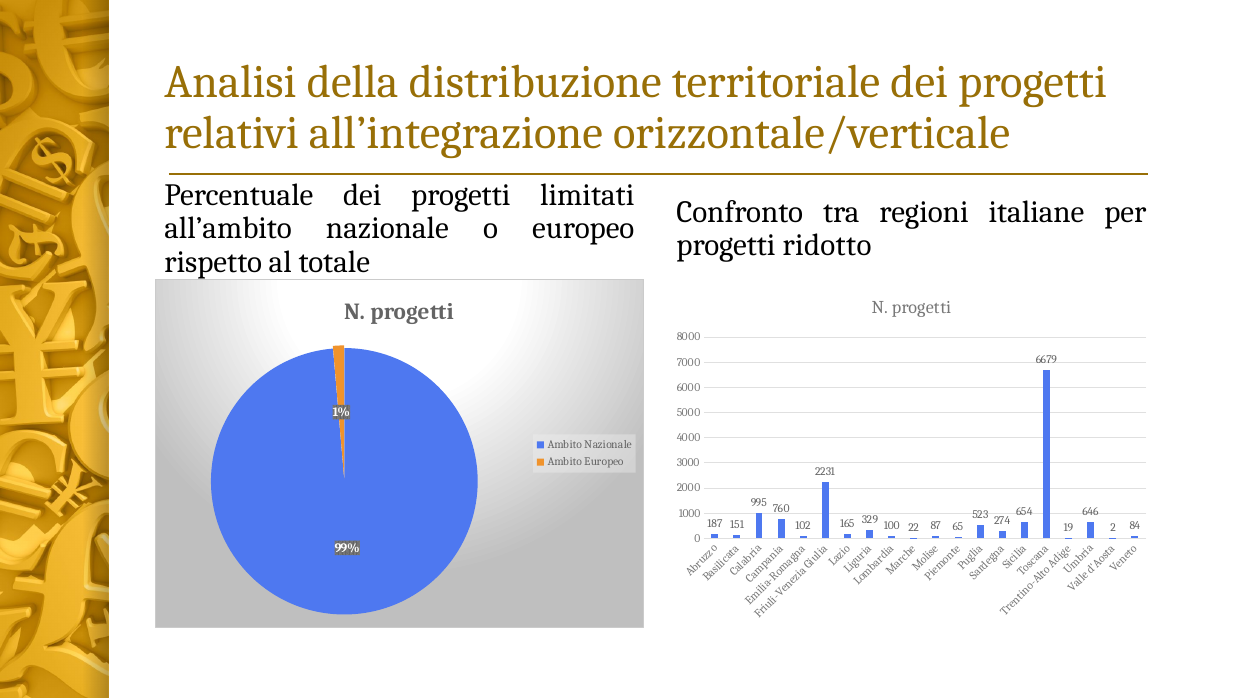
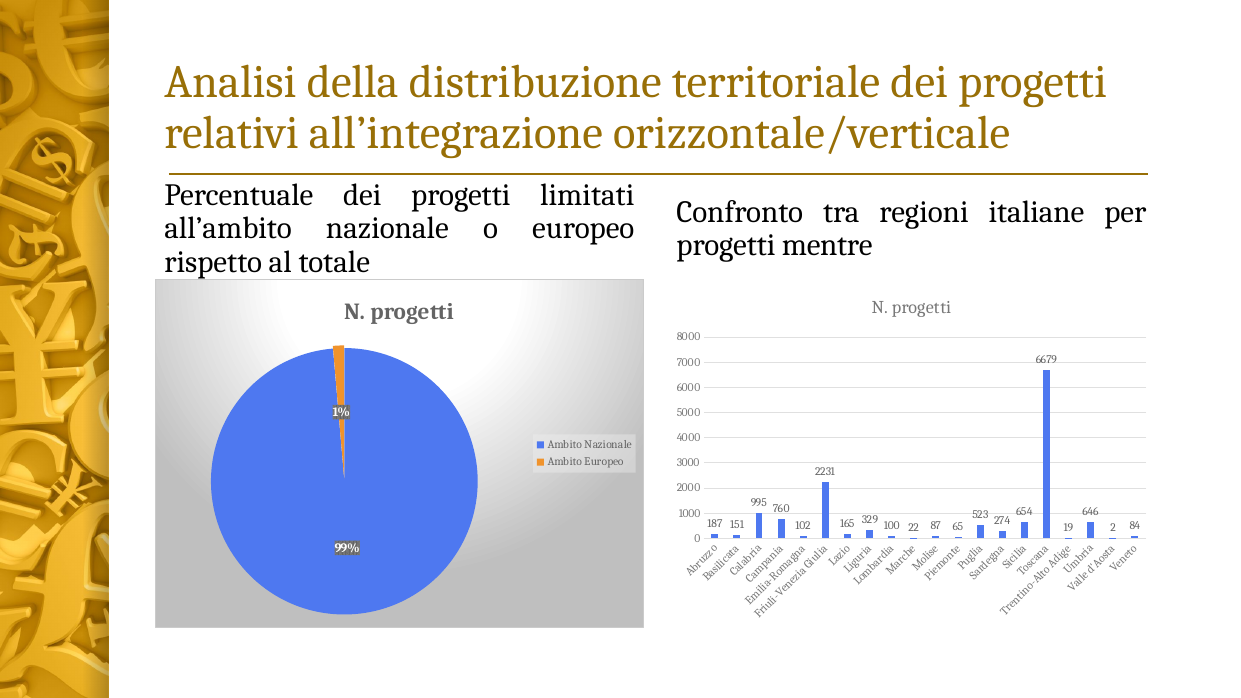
ridotto: ridotto -> mentre
